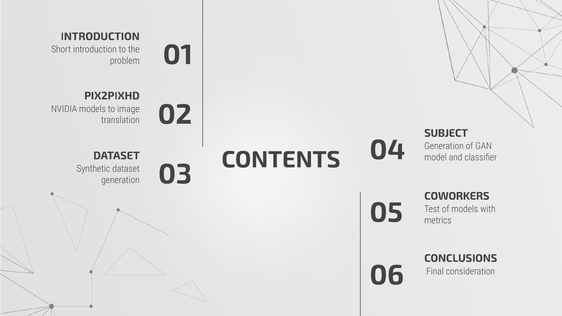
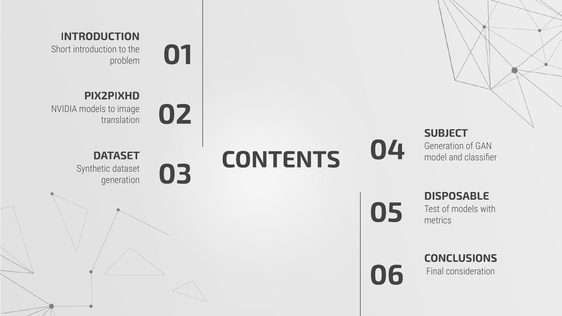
COWORKERS: COWORKERS -> DISPOSABLE
